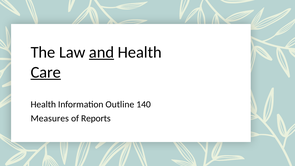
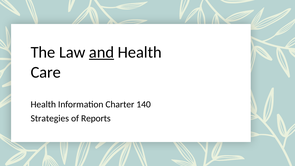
Care underline: present -> none
Outline: Outline -> Charter
Measures: Measures -> Strategies
